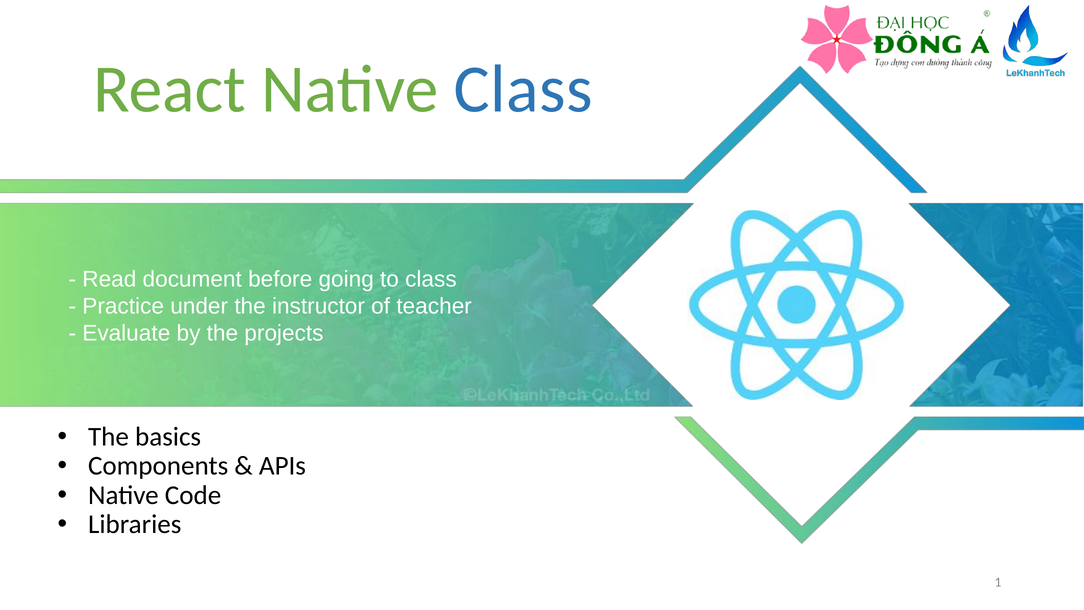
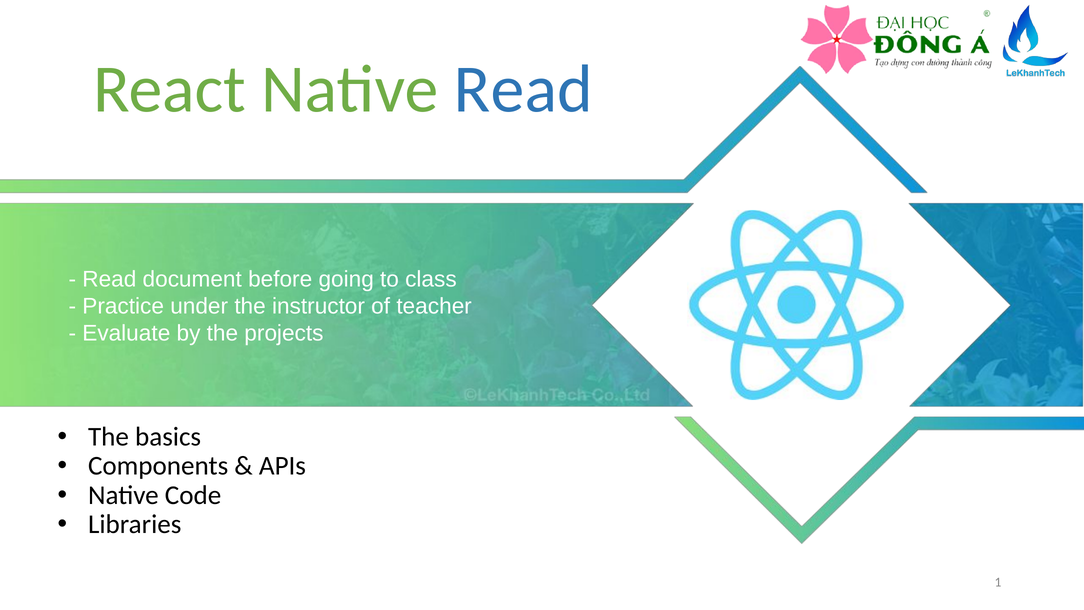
Native Class: Class -> Read
